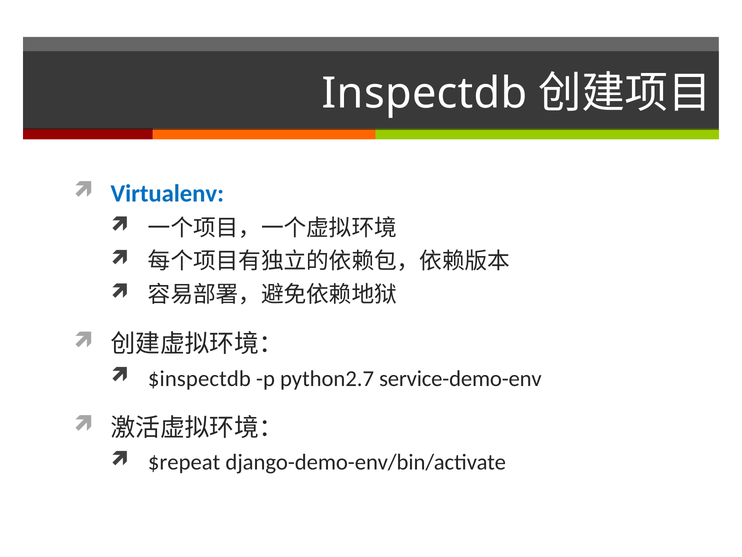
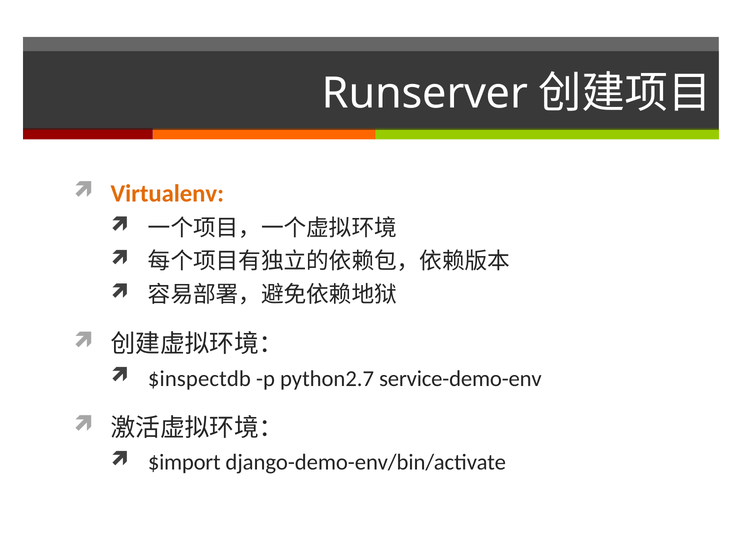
Inspectdb: Inspectdb -> Runserver
Virtualenv colour: blue -> orange
$repeat: $repeat -> $import
